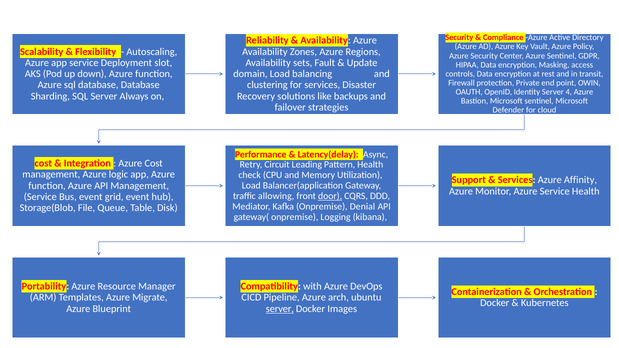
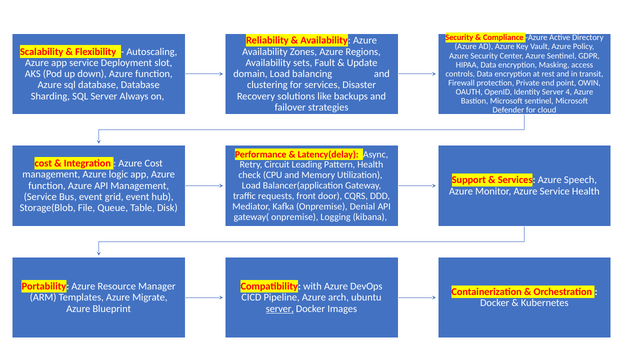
Affinity: Affinity -> Speech
allowing: allowing -> requests
door underline: present -> none
